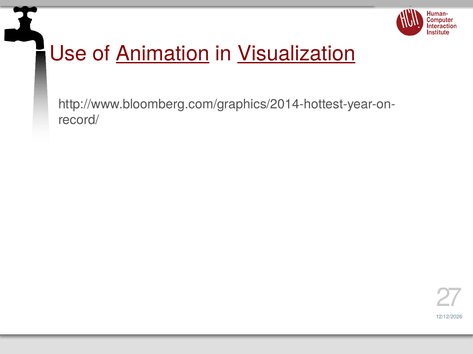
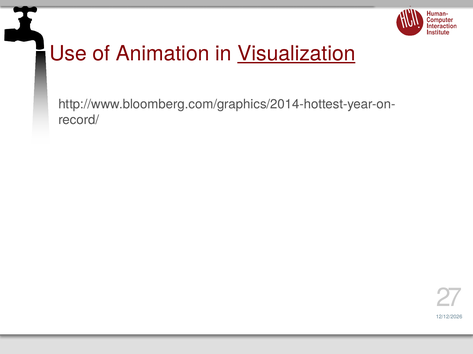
Animation underline: present -> none
